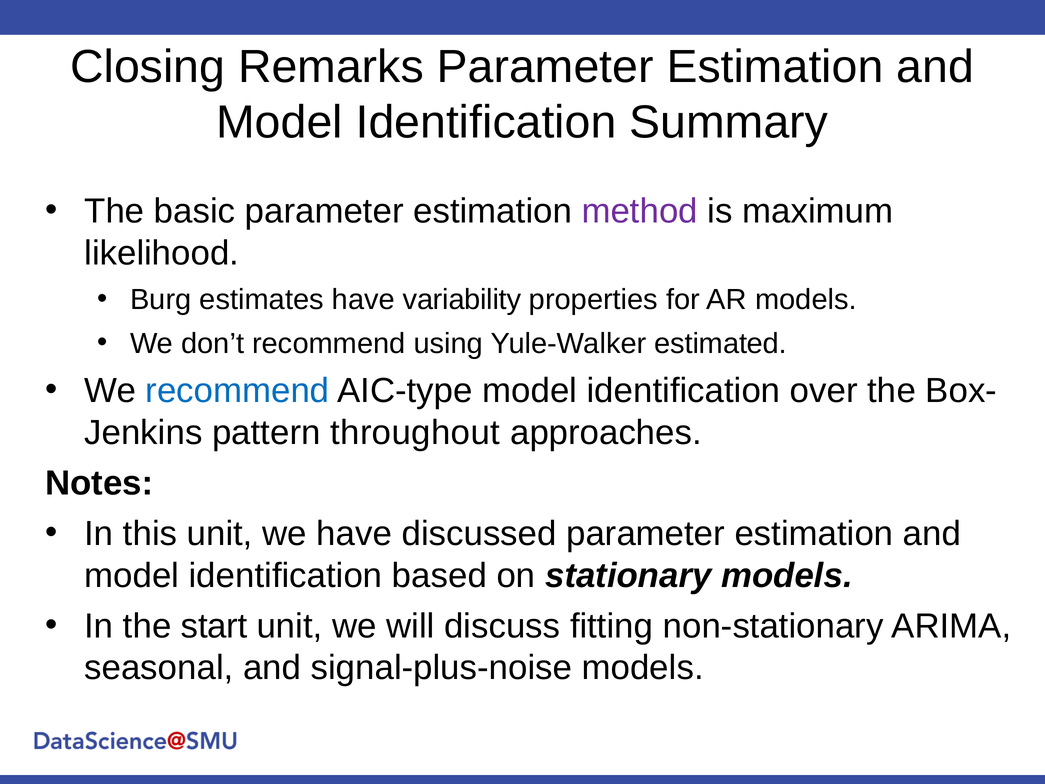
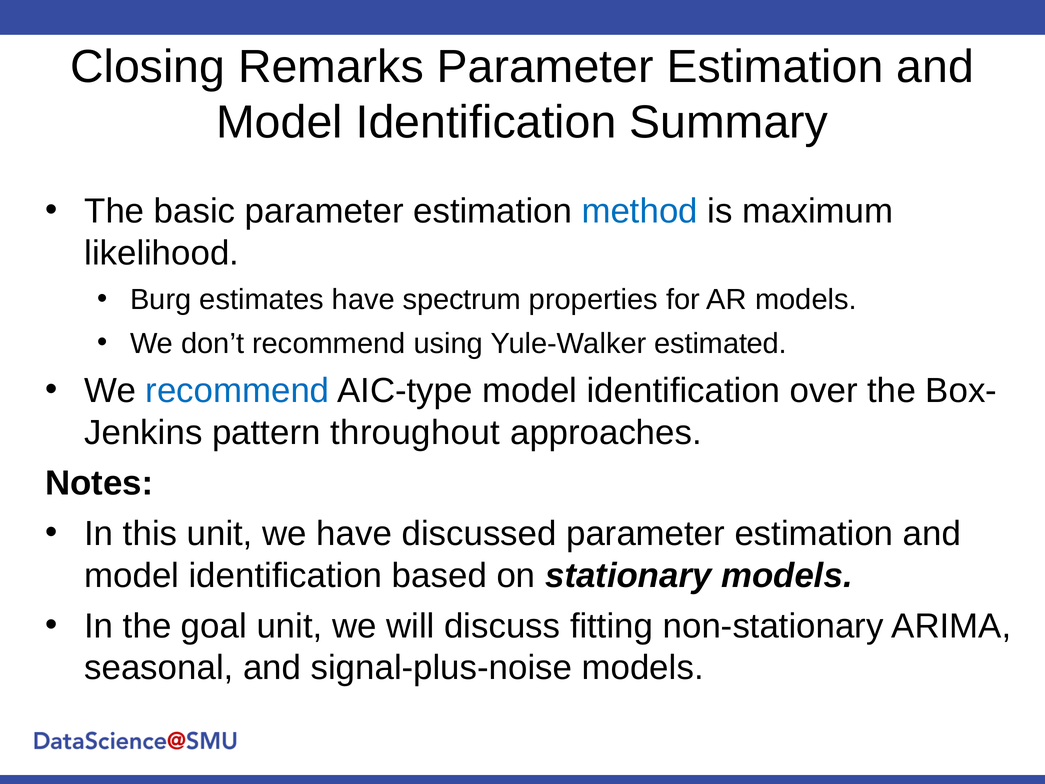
method colour: purple -> blue
variability: variability -> spectrum
start: start -> goal
